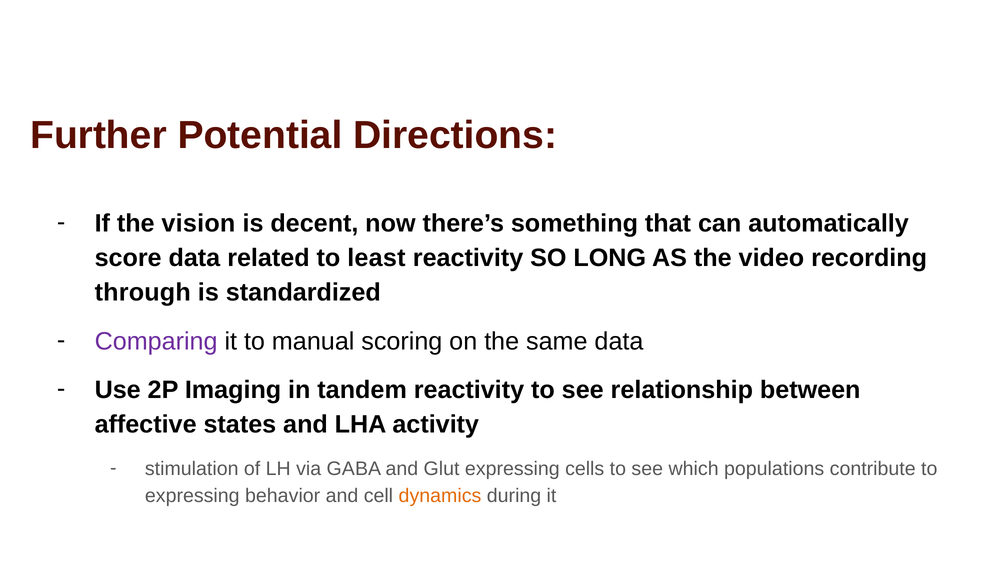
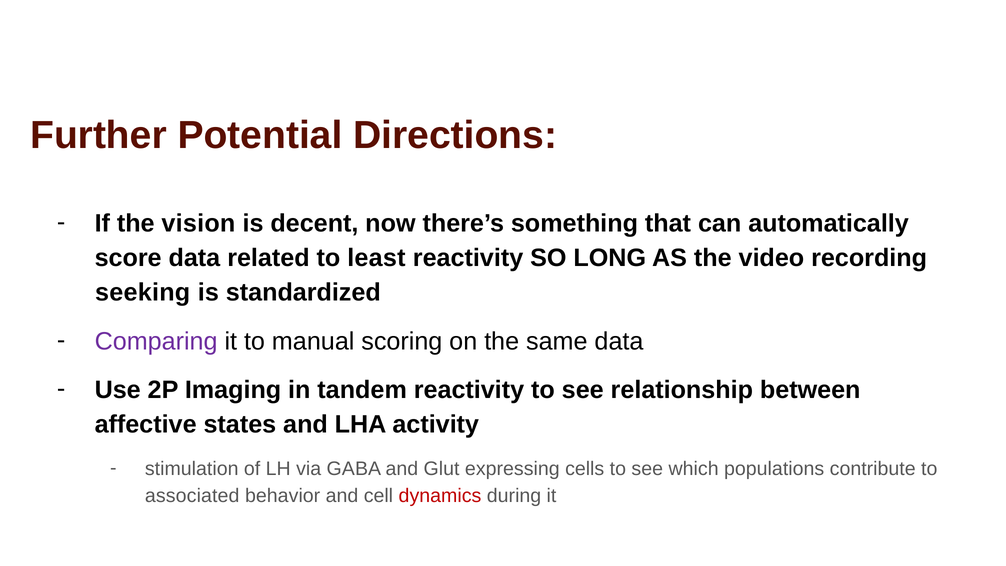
through: through -> seeking
expressing at (192, 495): expressing -> associated
dynamics colour: orange -> red
